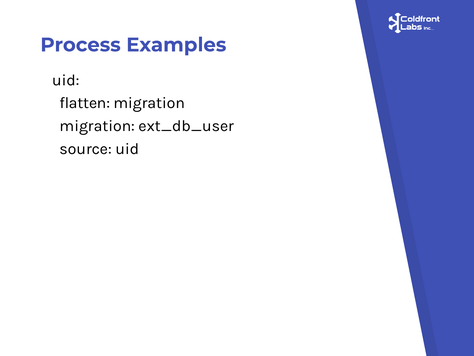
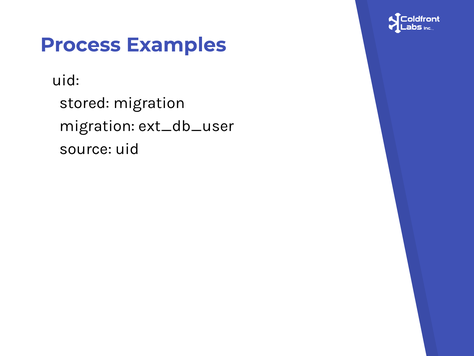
flatten: flatten -> stored
